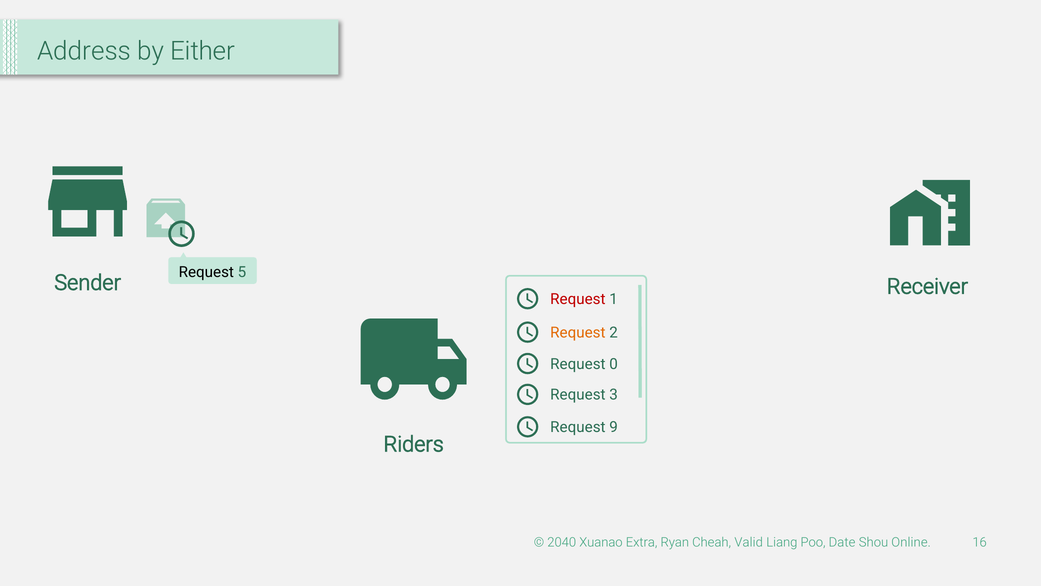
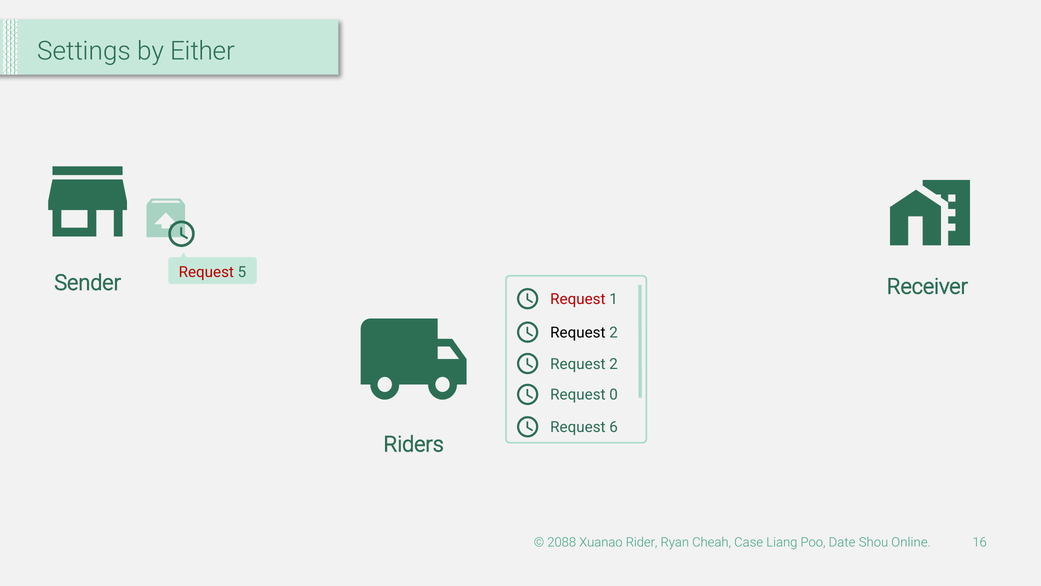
Address: Address -> Settings
Request at (206, 272) colour: black -> red
Request at (578, 332) colour: orange -> black
0 at (614, 364): 0 -> 2
3: 3 -> 0
9 at (614, 427): 9 -> 6
2040: 2040 -> 2088
Extra: Extra -> Rider
Valid: Valid -> Case
